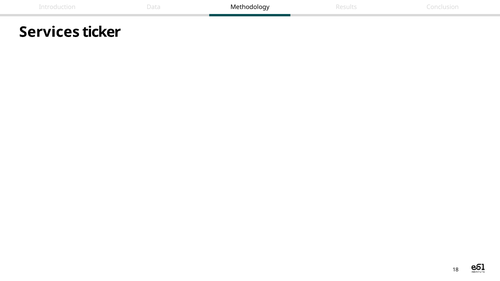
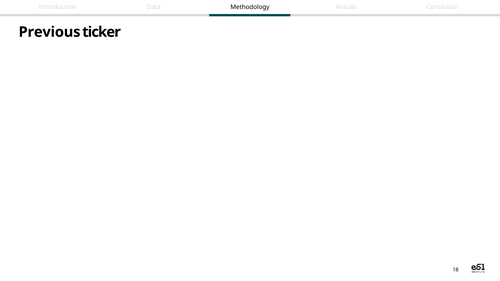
Services: Services -> Previous
